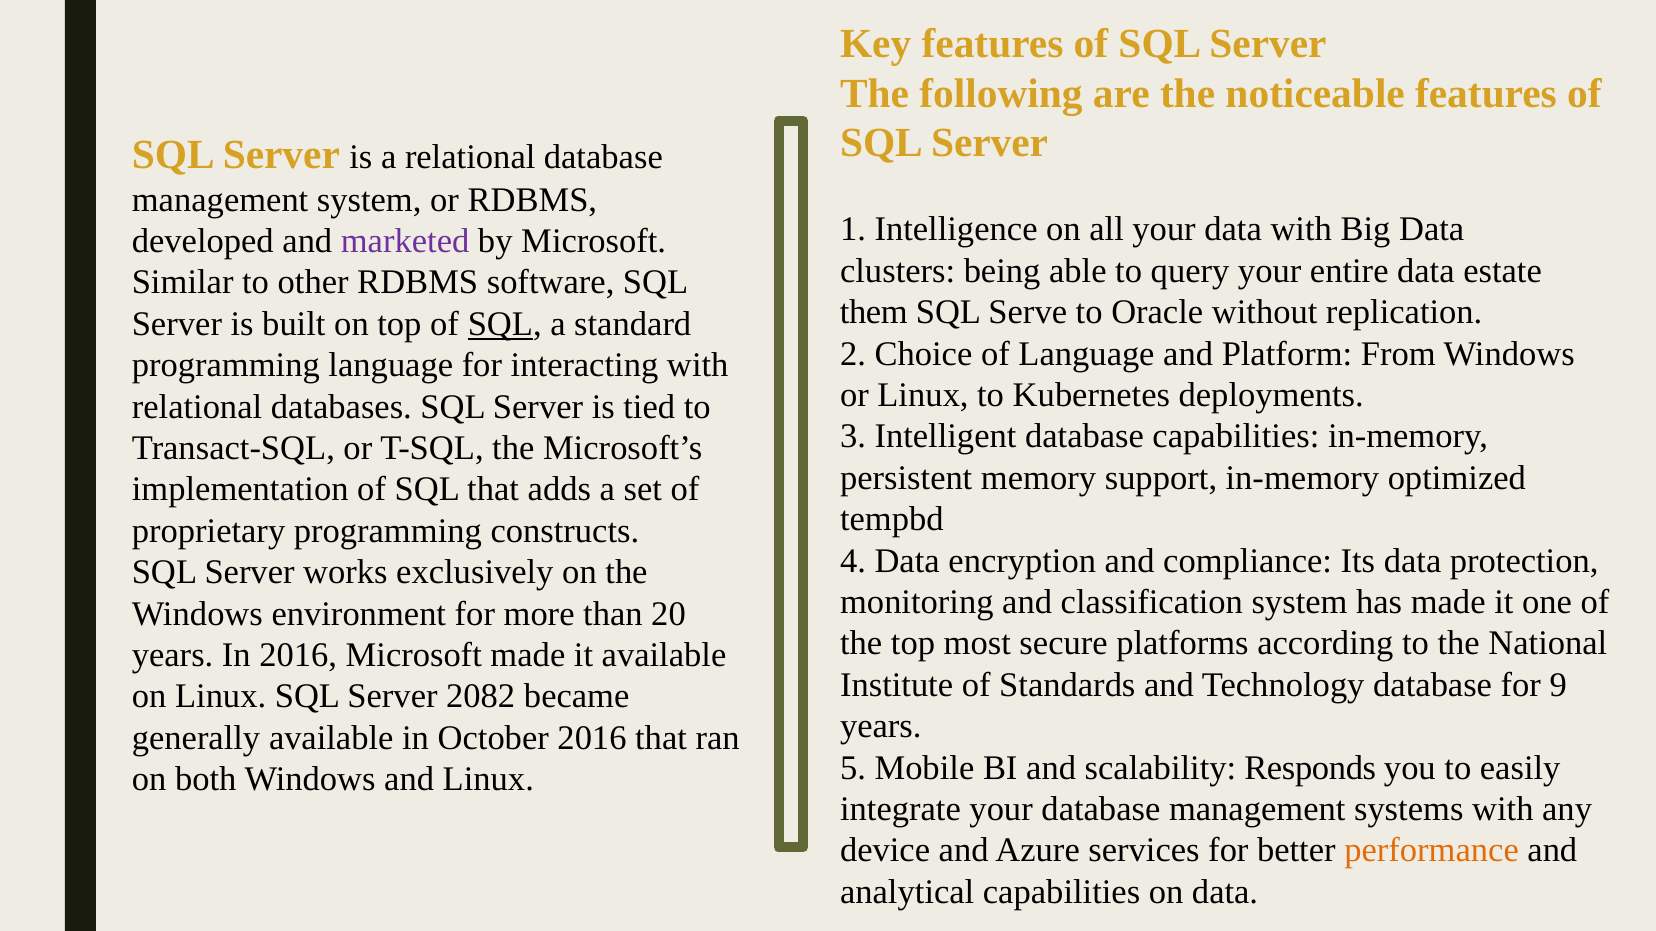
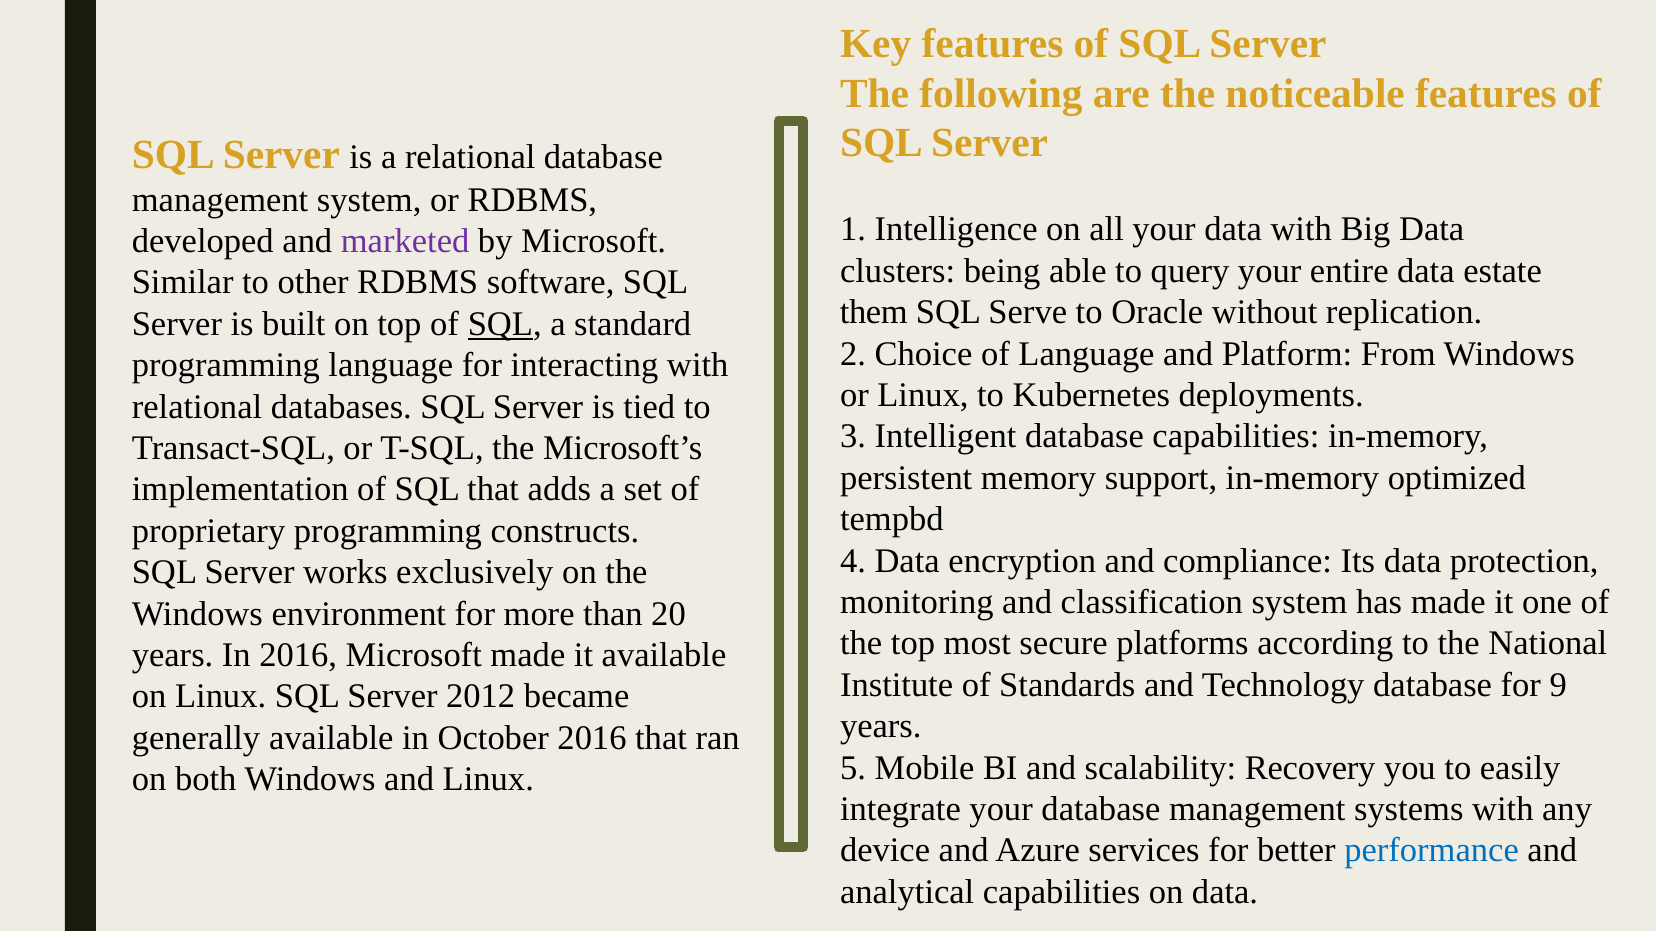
2082: 2082 -> 2012
Responds: Responds -> Recovery
performance colour: orange -> blue
